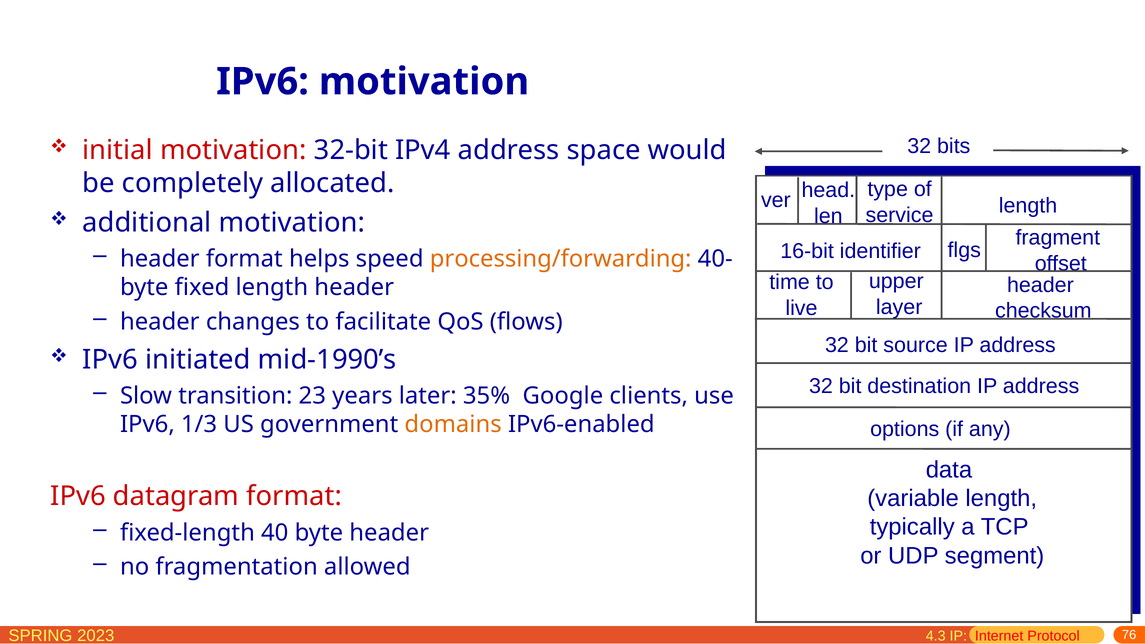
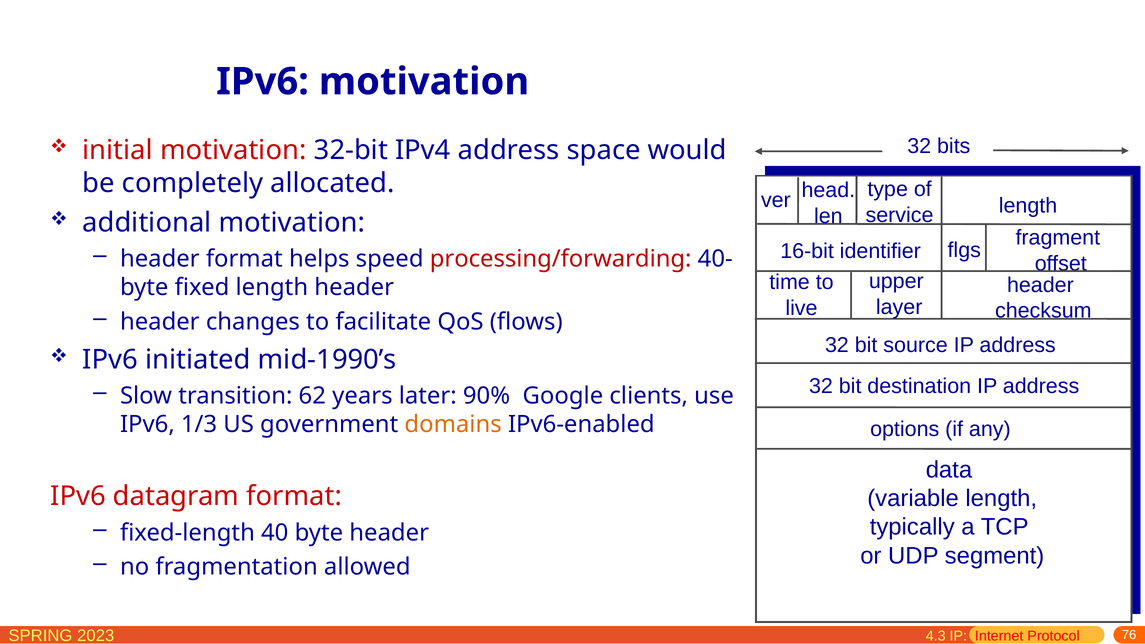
processing/forwarding colour: orange -> red
23: 23 -> 62
35%: 35% -> 90%
